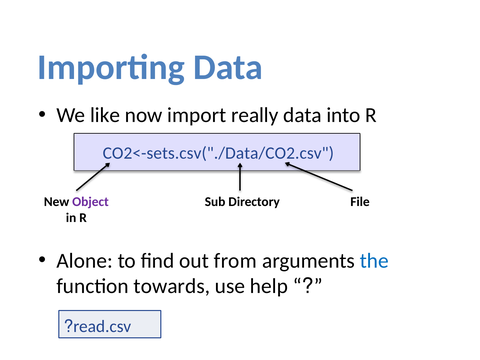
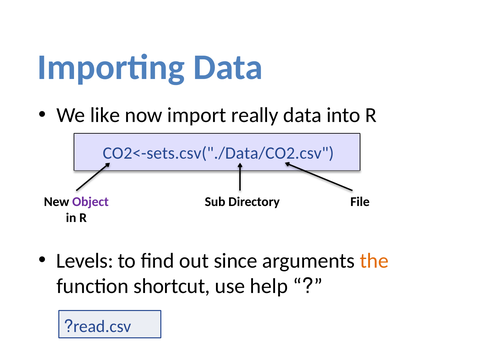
Alone: Alone -> Levels
from: from -> since
the colour: blue -> orange
towards: towards -> shortcut
